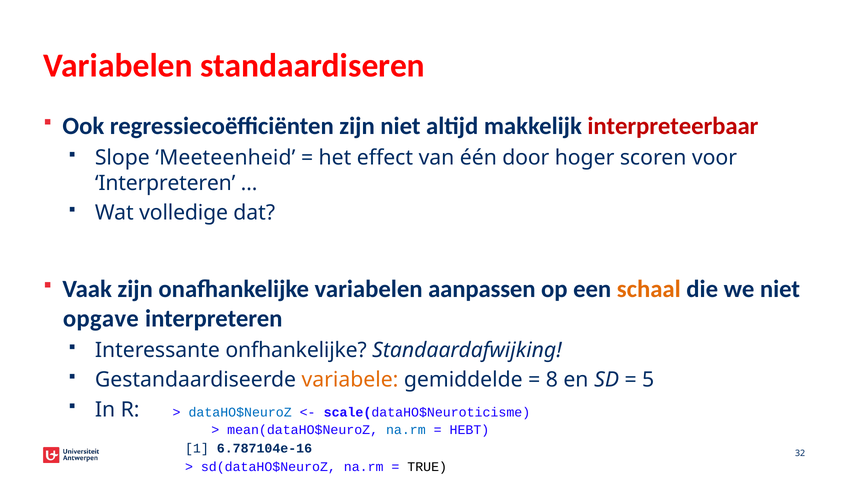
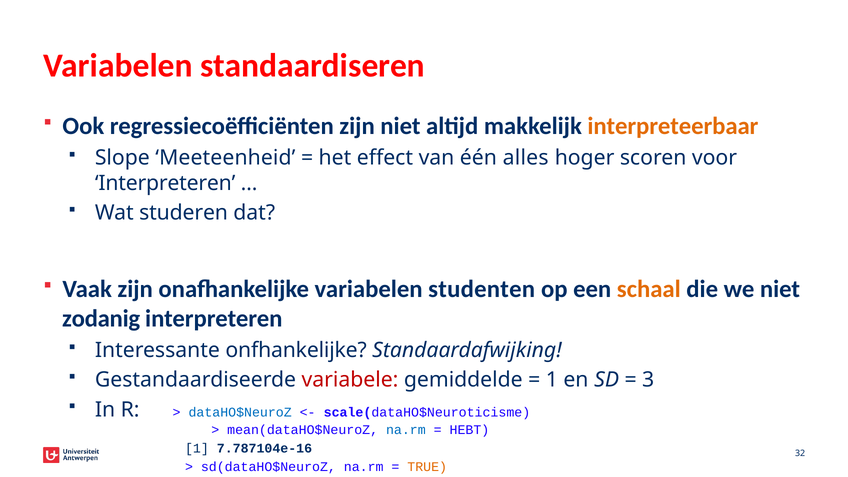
interpreteerbaar colour: red -> orange
door: door -> alles
volledige: volledige -> studeren
aanpassen: aanpassen -> studenten
opgave: opgave -> zodanig
variabele colour: orange -> red
8 at (552, 380): 8 -> 1
5: 5 -> 3
6.787104e-16: 6.787104e-16 -> 7.787104e-16
TRUE colour: black -> orange
